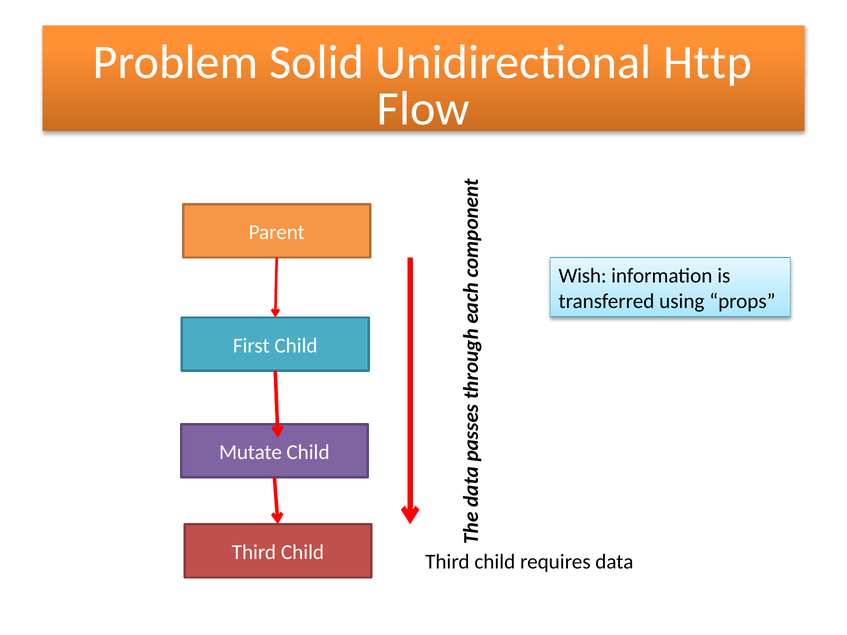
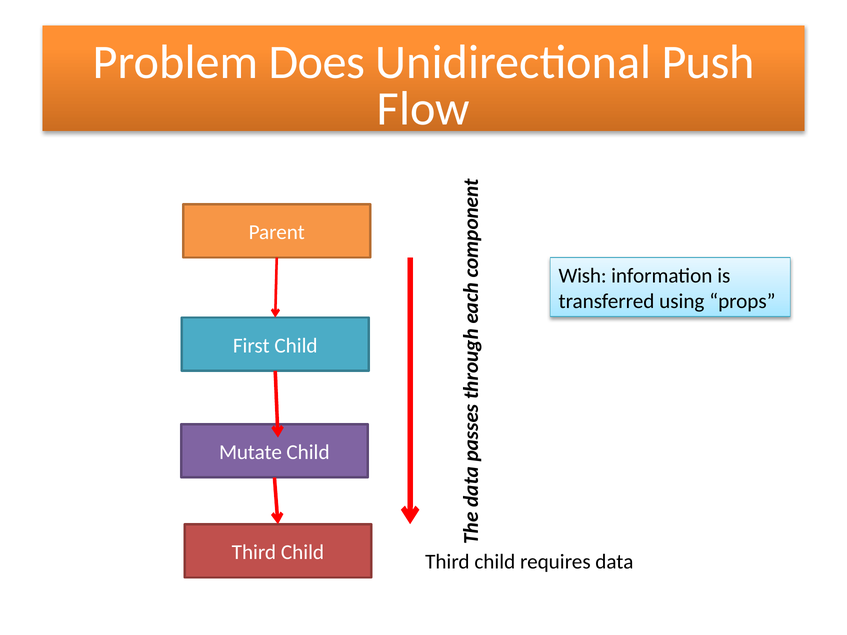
Solid: Solid -> Does
Http: Http -> Push
